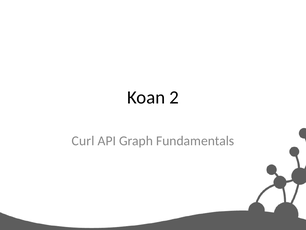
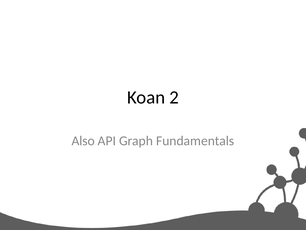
Curl: Curl -> Also
